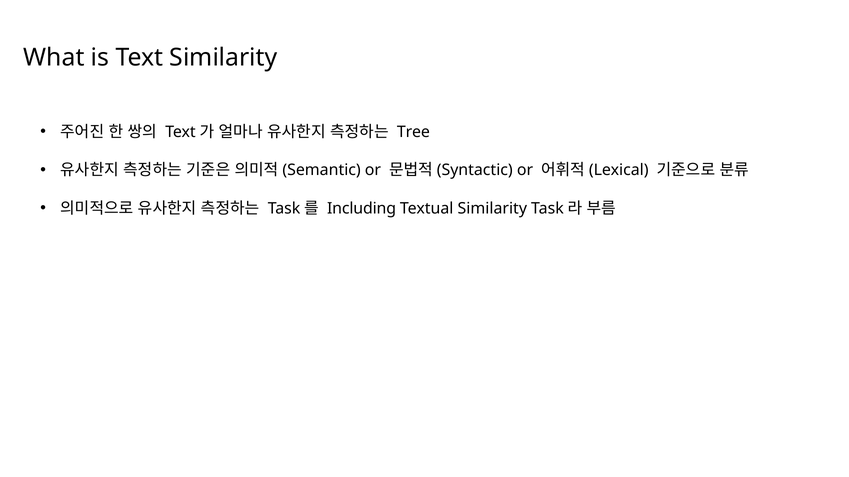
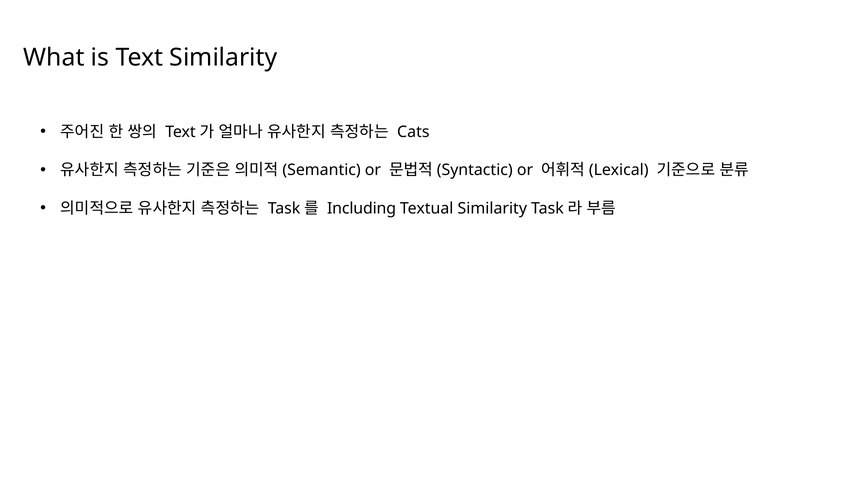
Tree: Tree -> Cats
